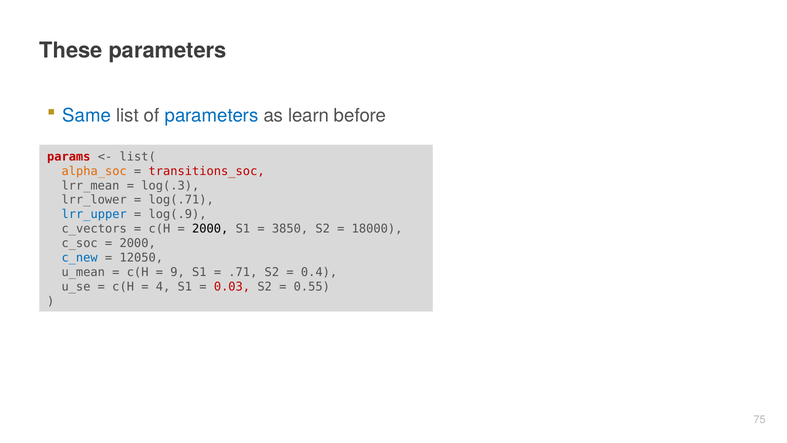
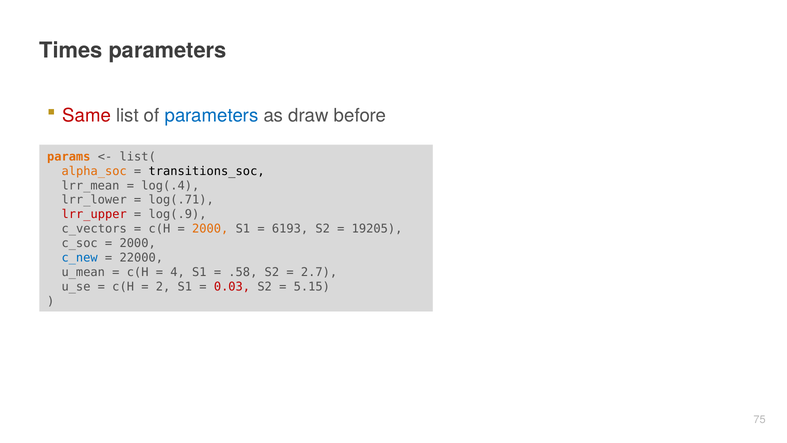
These: These -> Times
Same colour: blue -> red
learn: learn -> draw
params colour: red -> orange
transitions_soc colour: red -> black
log(.3: log(.3 -> log(.4
lrr_upper colour: blue -> red
2000 at (210, 229) colour: black -> orange
3850: 3850 -> 6193
18000: 18000 -> 19205
12050: 12050 -> 22000
9: 9 -> 4
.71: .71 -> .58
0.4: 0.4 -> 2.7
4: 4 -> 2
0.55: 0.55 -> 5.15
